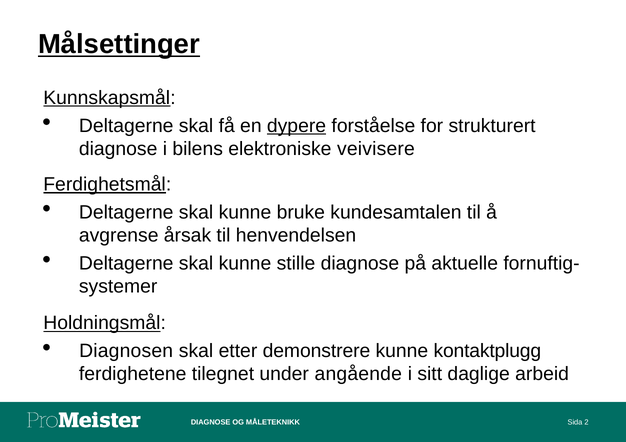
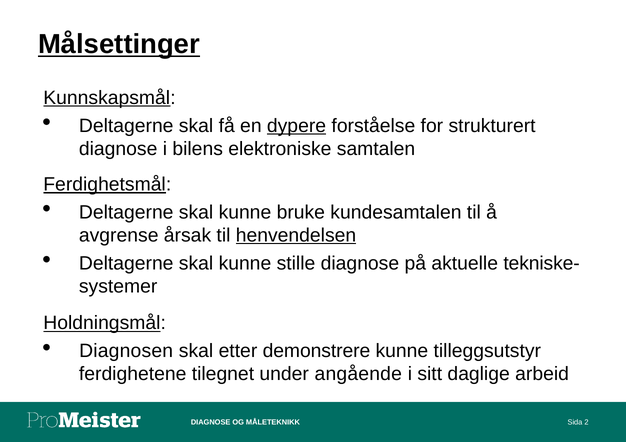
veivisere: veivisere -> samtalen
henvendelsen underline: none -> present
fornuftig-: fornuftig- -> tekniske-
kontaktplugg: kontaktplugg -> tilleggsutstyr
